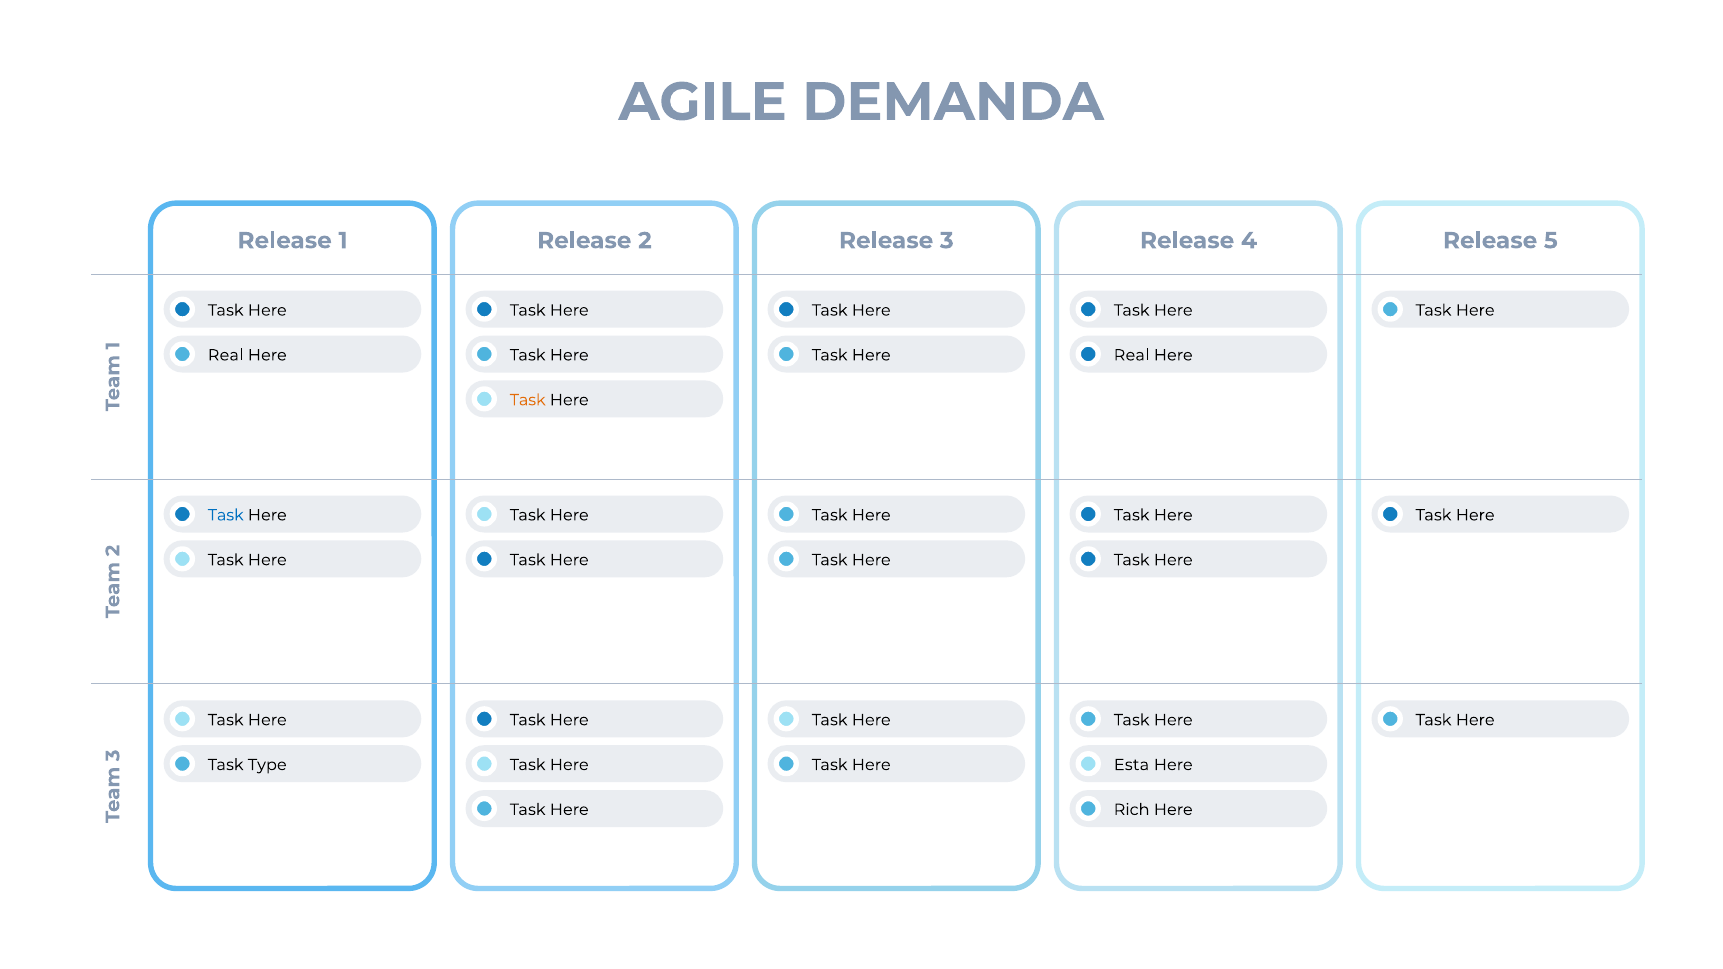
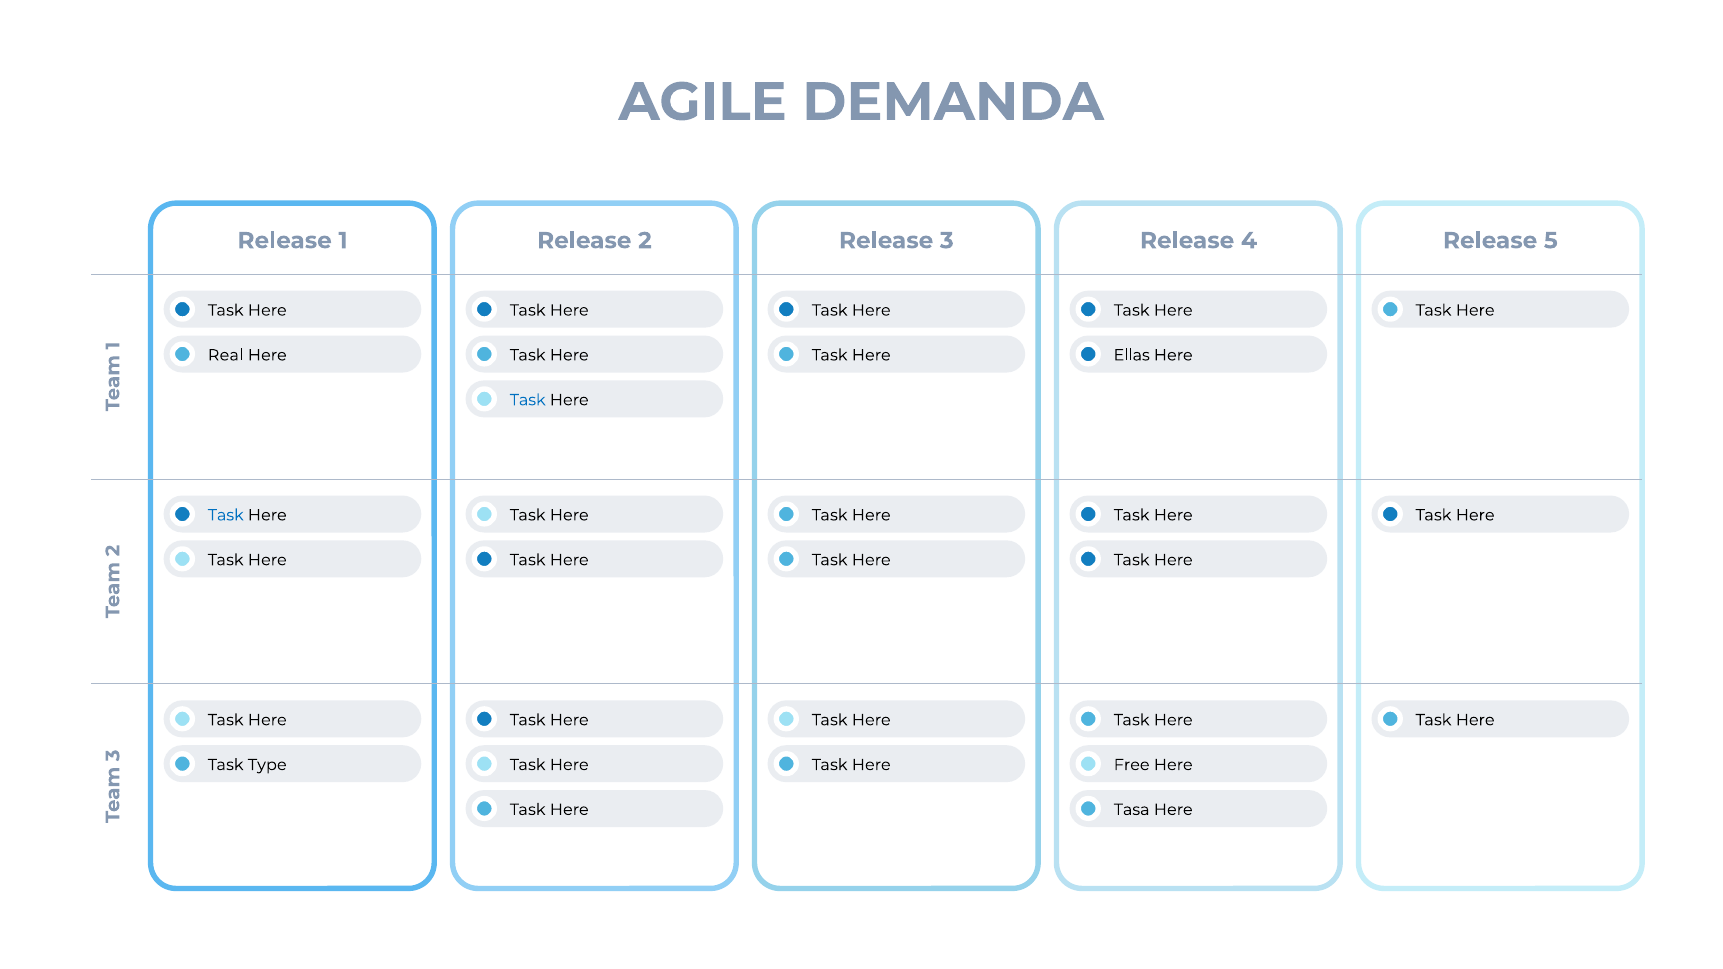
Real at (1132, 355): Real -> Ellas
Task at (528, 400) colour: orange -> blue
Esta: Esta -> Free
Rich: Rich -> Tasa
